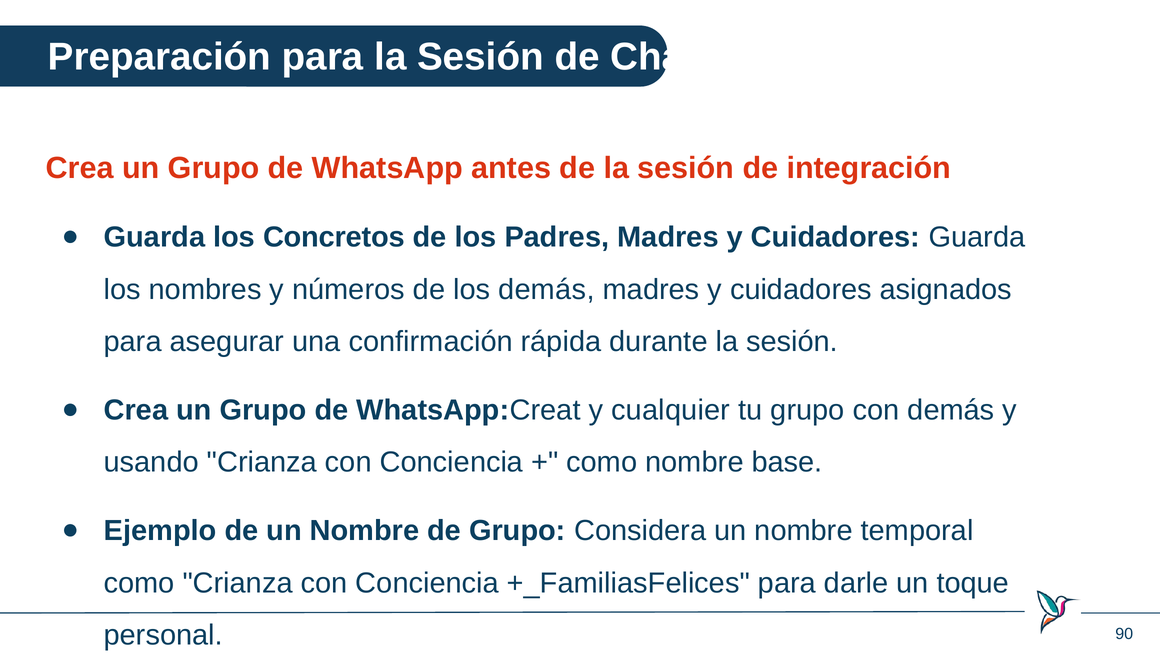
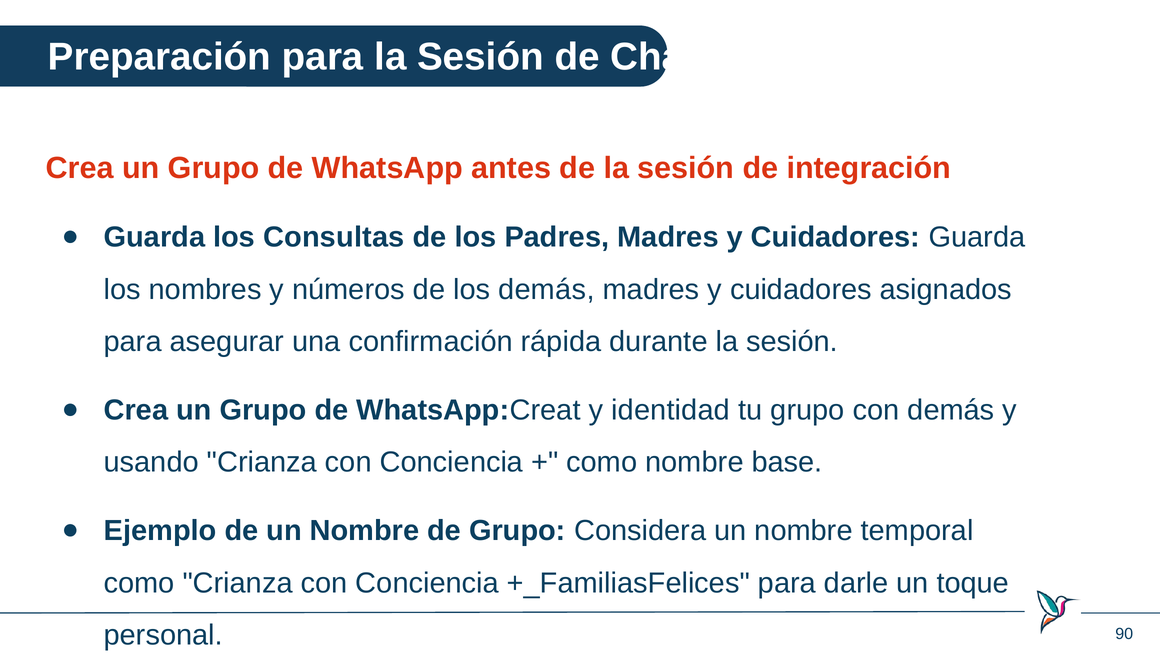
Concretos: Concretos -> Consultas
cualquier: cualquier -> identidad
